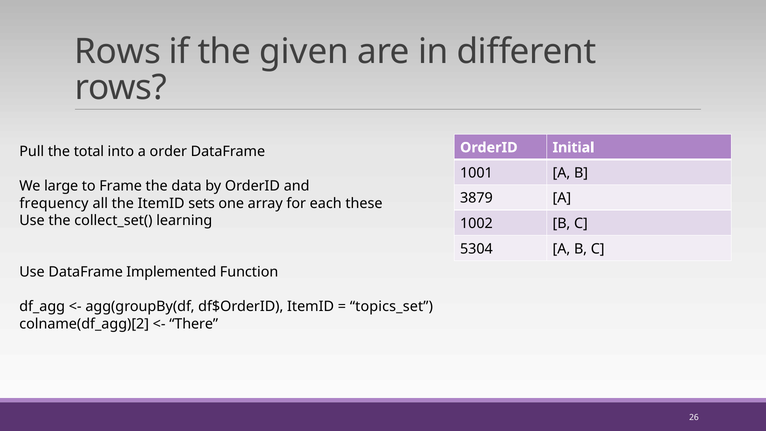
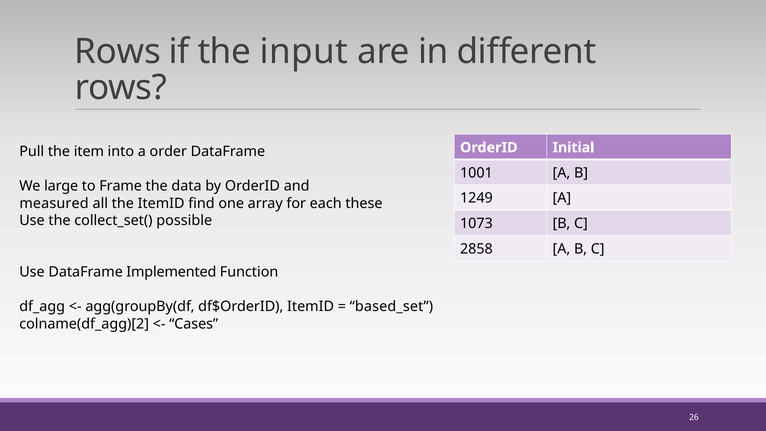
given: given -> input
total: total -> item
3879: 3879 -> 1249
frequency: frequency -> measured
sets: sets -> find
learning: learning -> possible
1002: 1002 -> 1073
5304: 5304 -> 2858
topics_set: topics_set -> based_set
There: There -> Cases
